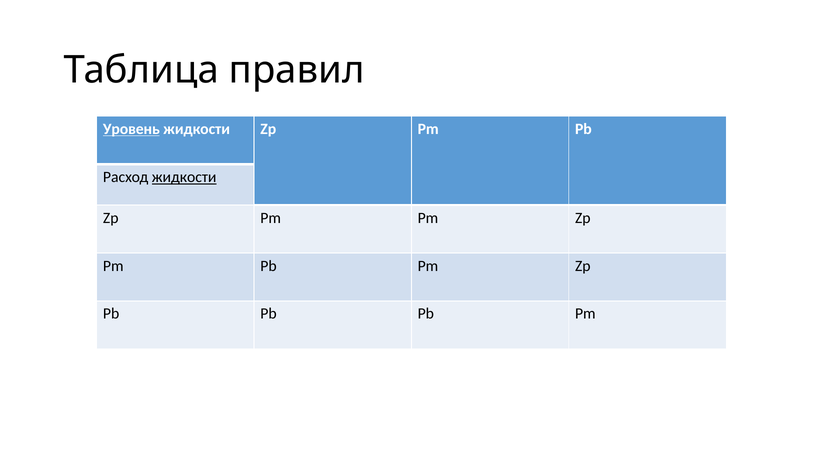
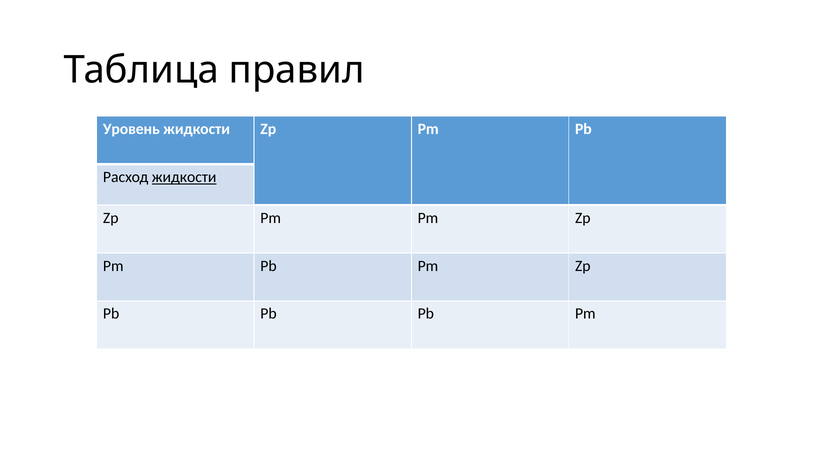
Уровень underline: present -> none
